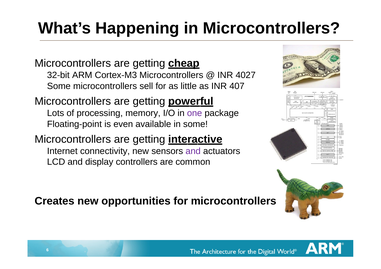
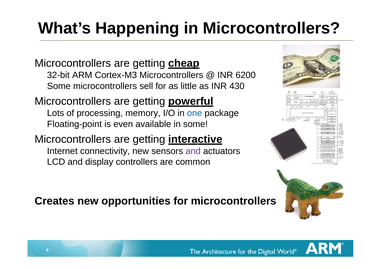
4027: 4027 -> 6200
407: 407 -> 430
one colour: purple -> blue
